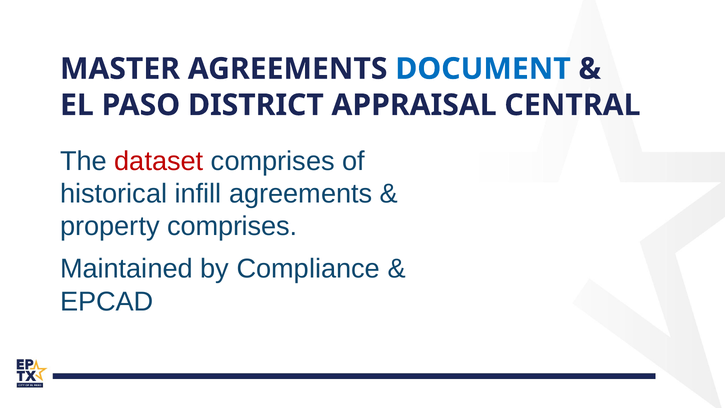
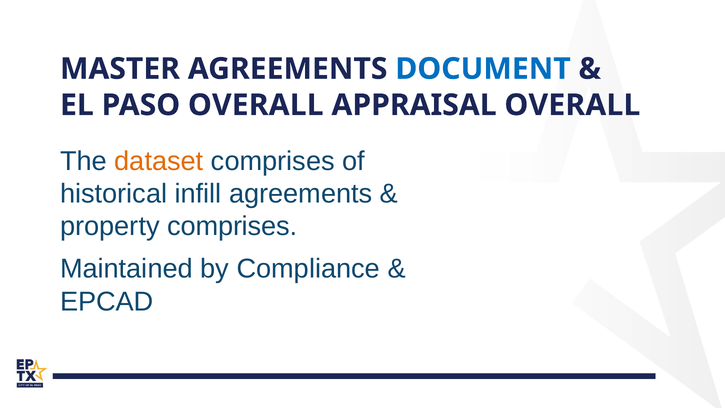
PASO DISTRICT: DISTRICT -> OVERALL
APPRAISAL CENTRAL: CENTRAL -> OVERALL
dataset colour: red -> orange
